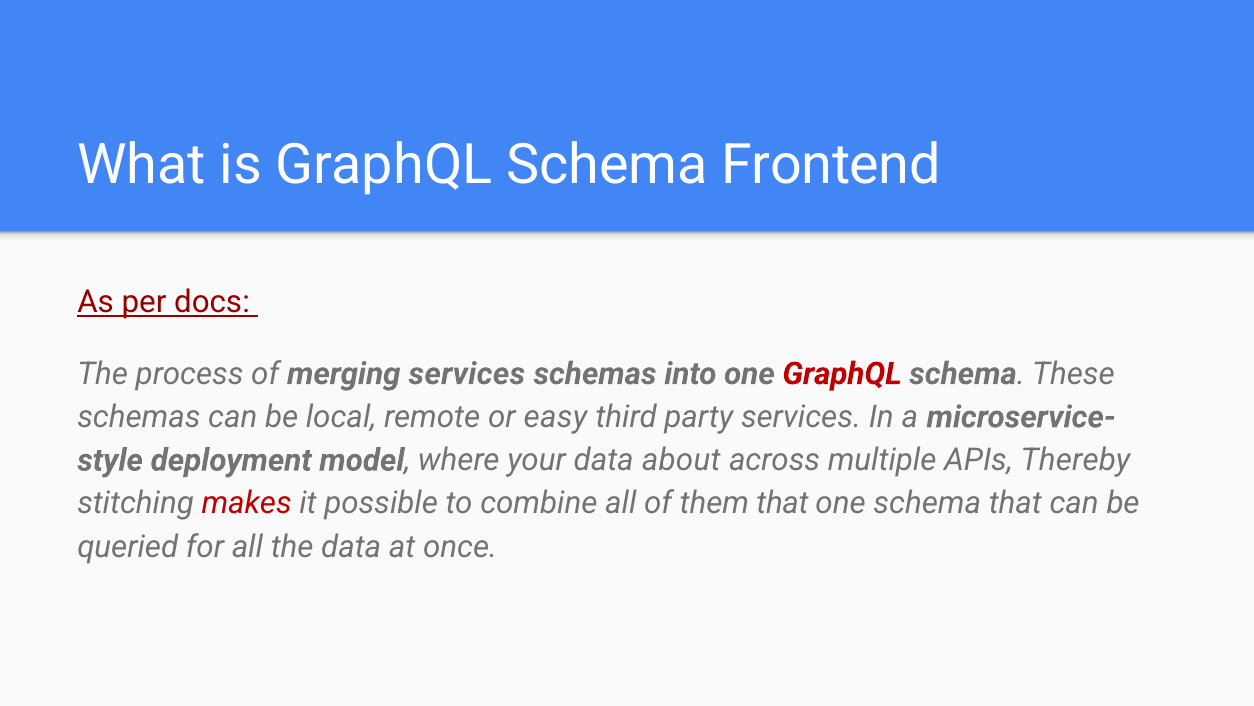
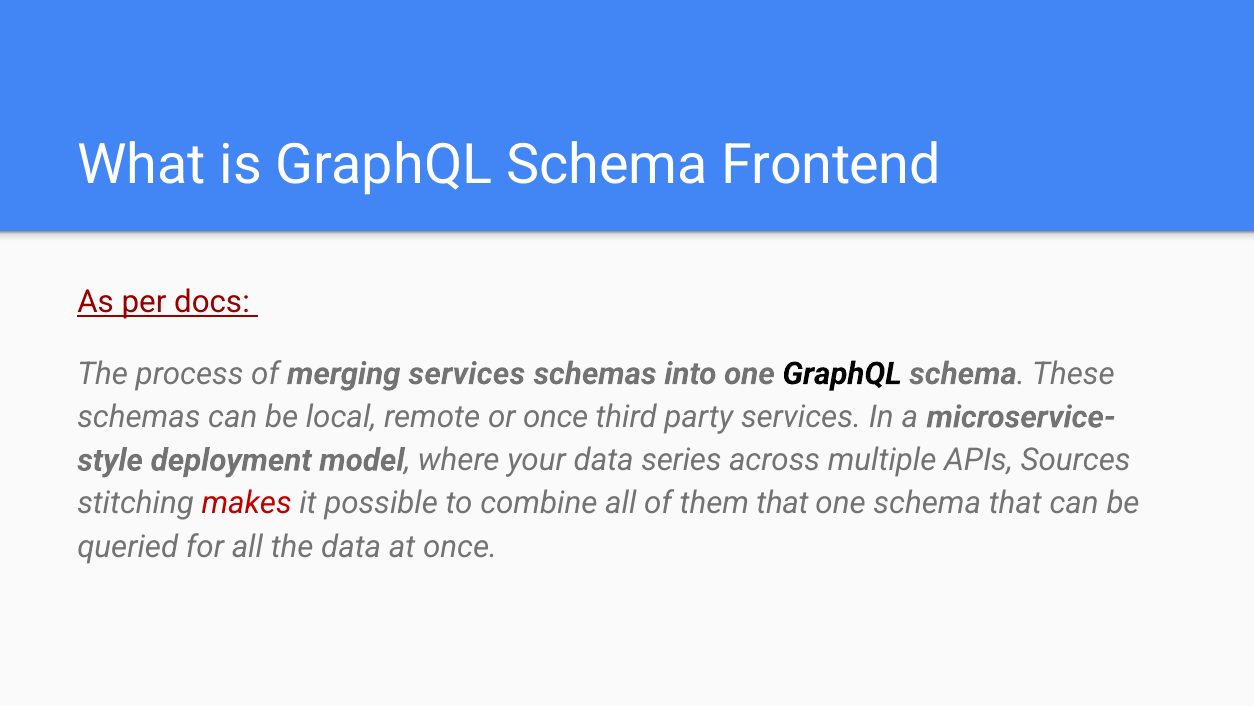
GraphQL at (842, 373) colour: red -> black
or easy: easy -> once
about: about -> series
Thereby: Thereby -> Sources
